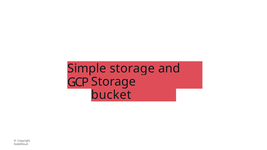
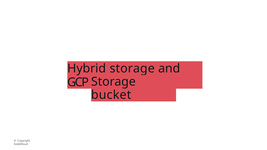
Simple: Simple -> Hybrid
